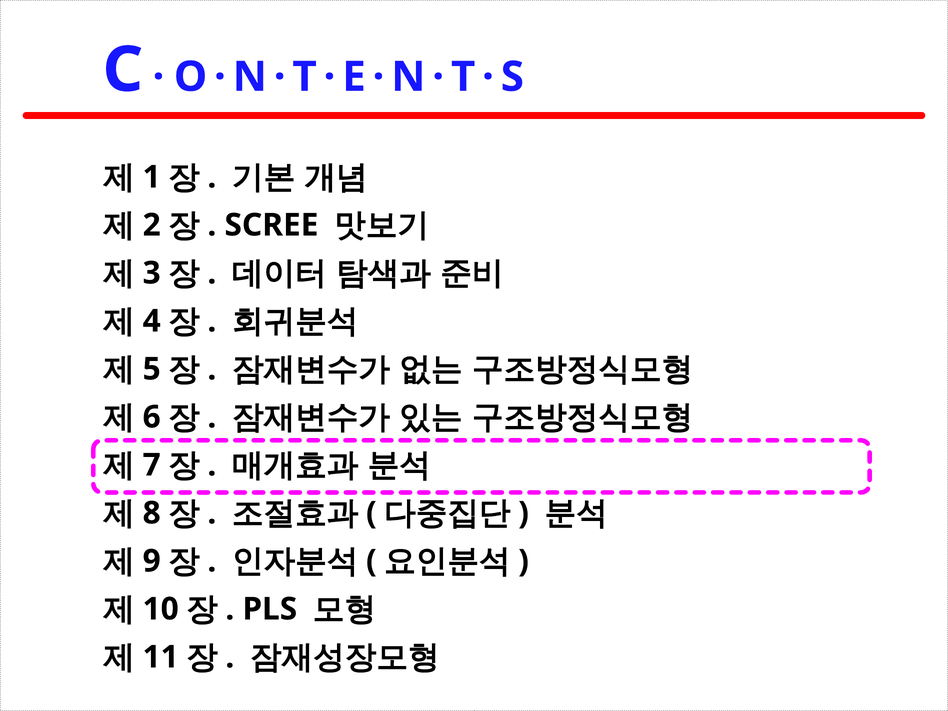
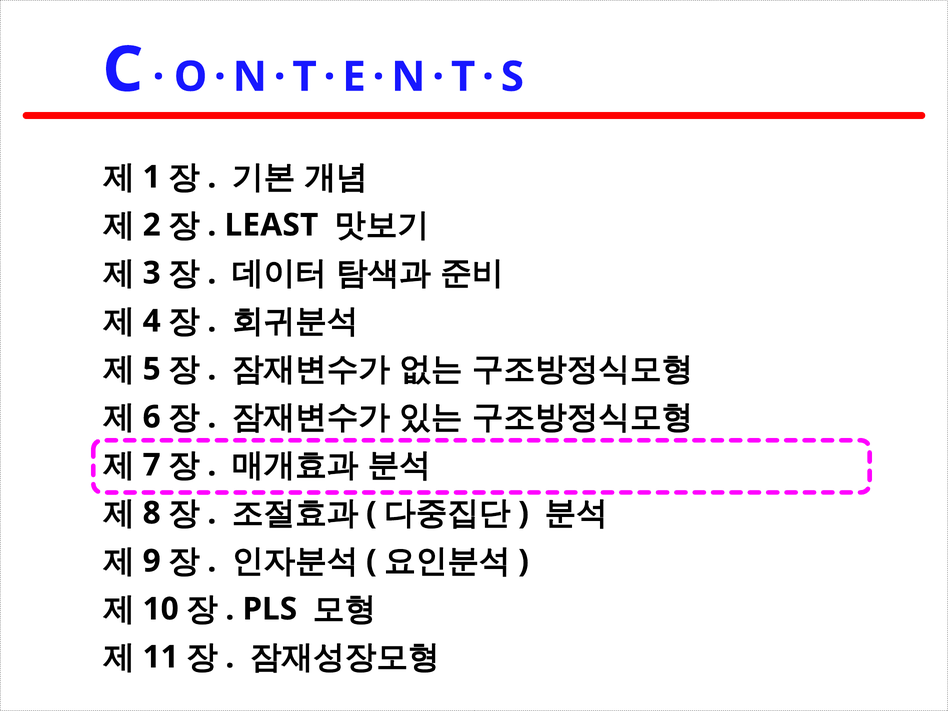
SCREE: SCREE -> LEAST
